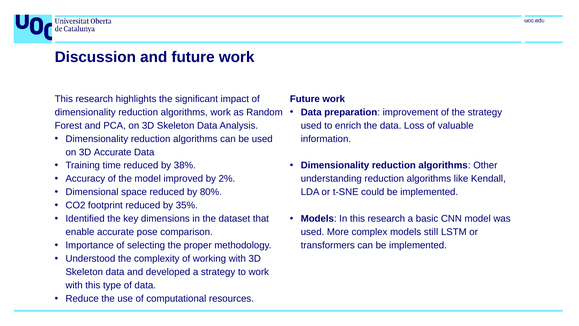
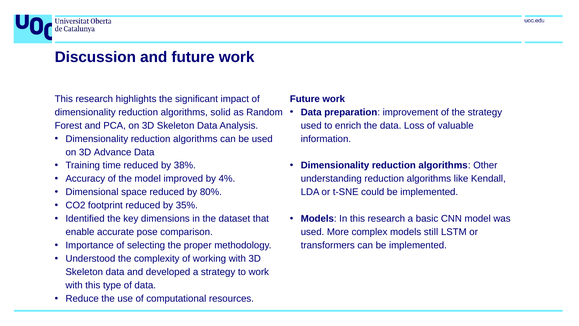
algorithms work: work -> solid
3D Accurate: Accurate -> Advance
2%: 2% -> 4%
